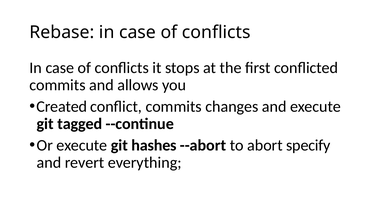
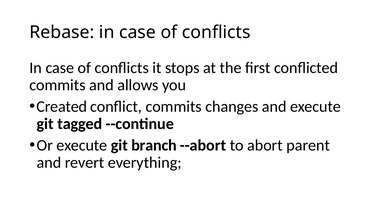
hashes: hashes -> branch
specify: specify -> parent
